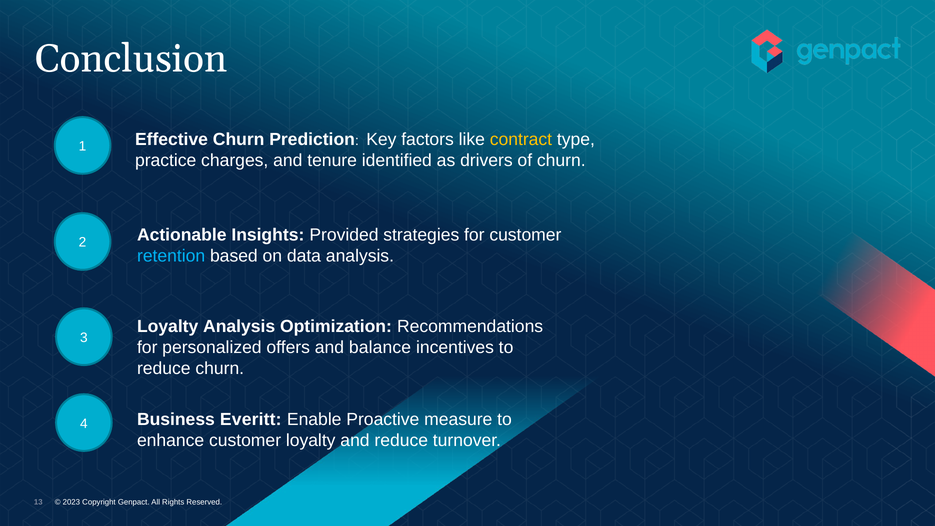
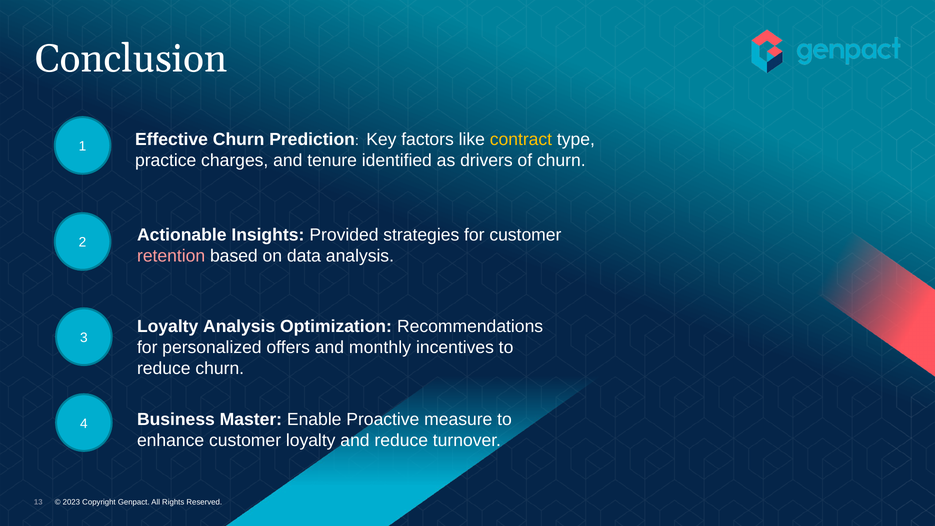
retention colour: light blue -> pink
balance: balance -> monthly
Everitt: Everitt -> Master
